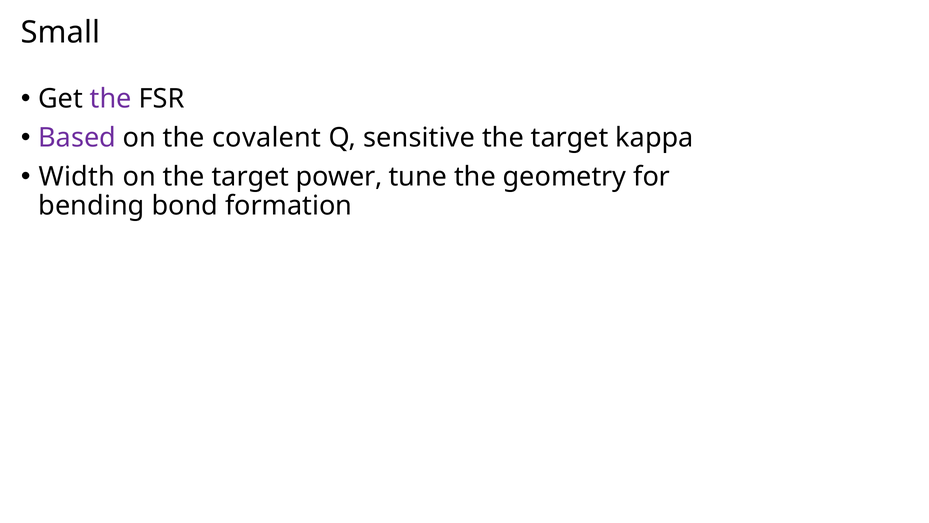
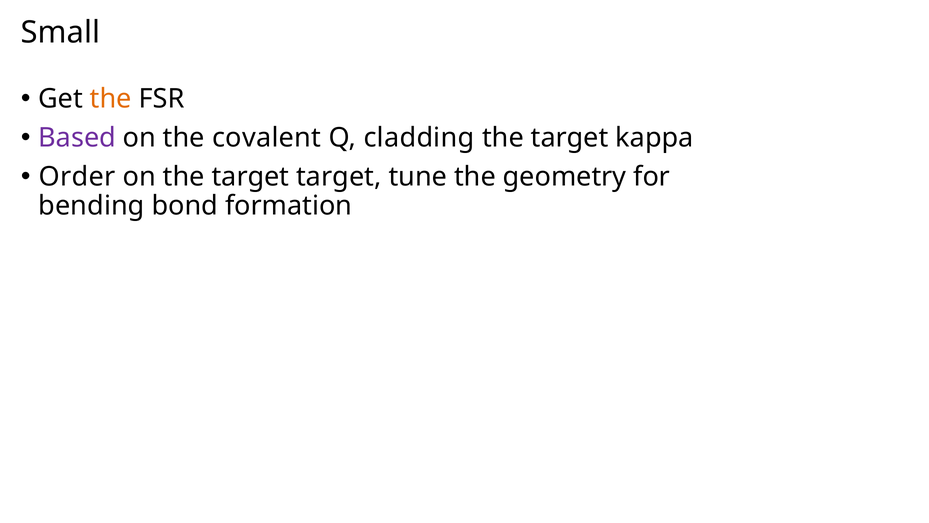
the at (111, 99) colour: purple -> orange
sensitive: sensitive -> cladding
Width: Width -> Order
target power: power -> target
